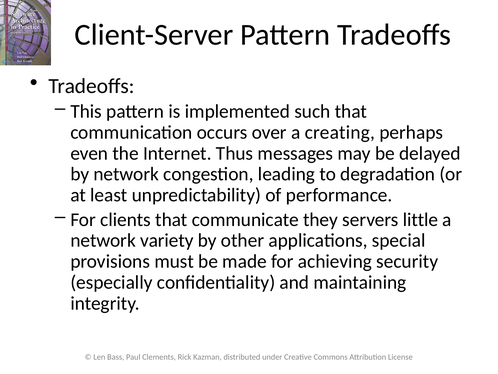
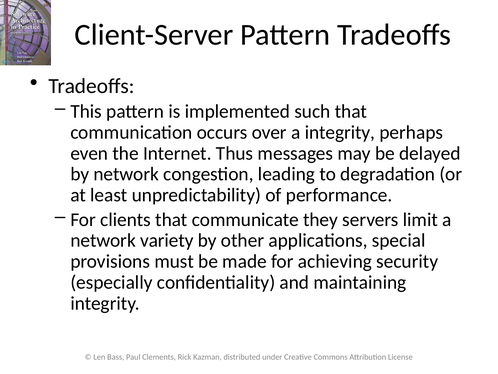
a creating: creating -> integrity
little: little -> limit
